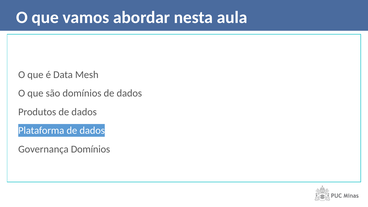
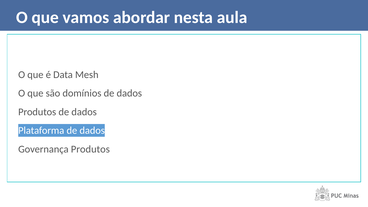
Governança Domínios: Domínios -> Produtos
